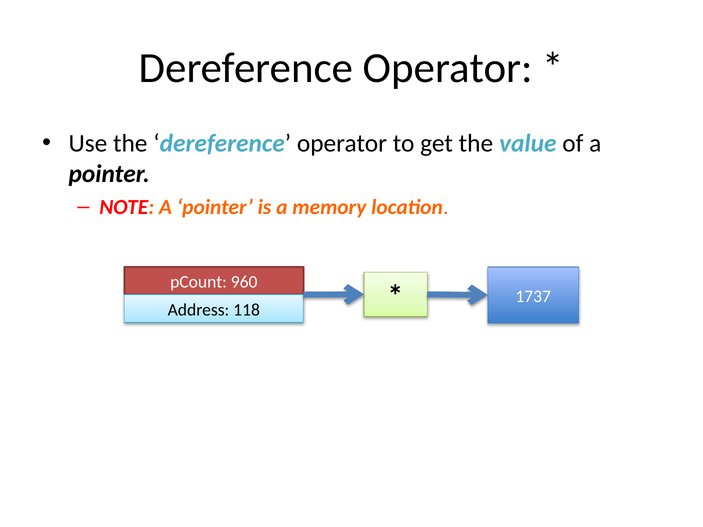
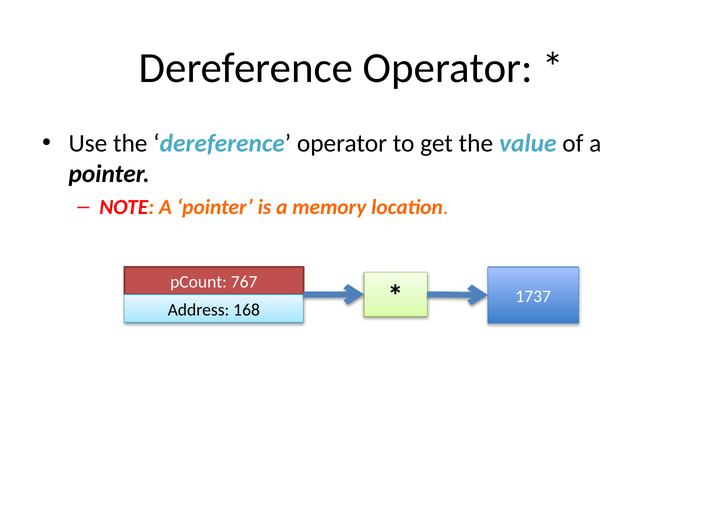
960: 960 -> 767
118: 118 -> 168
